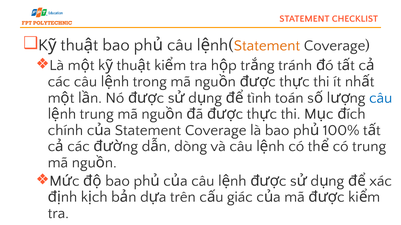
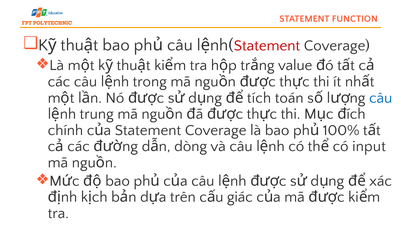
CHECKLIST: CHECKLIST -> FUNCTION
Statement at (267, 46) colour: orange -> red
tránh: tránh -> value
tình: tình -> tích
có trung: trung -> input
